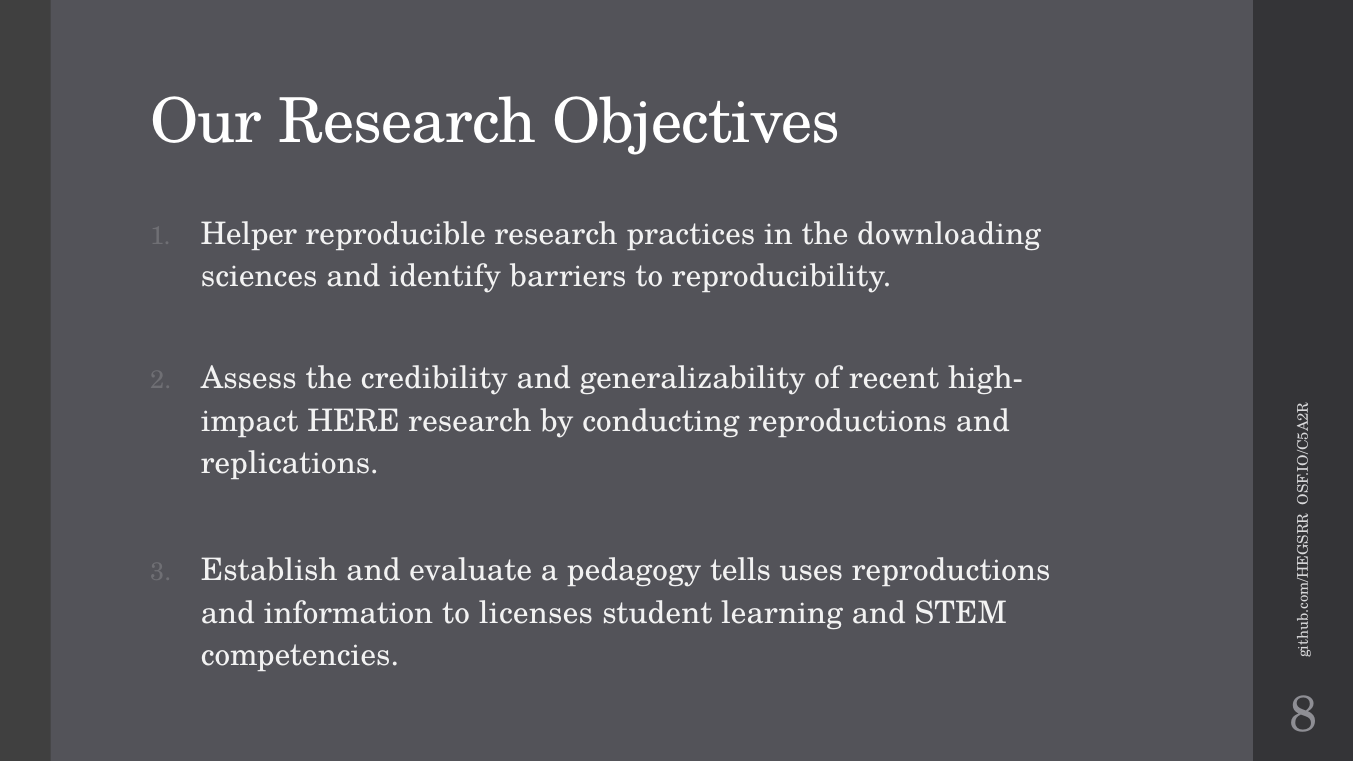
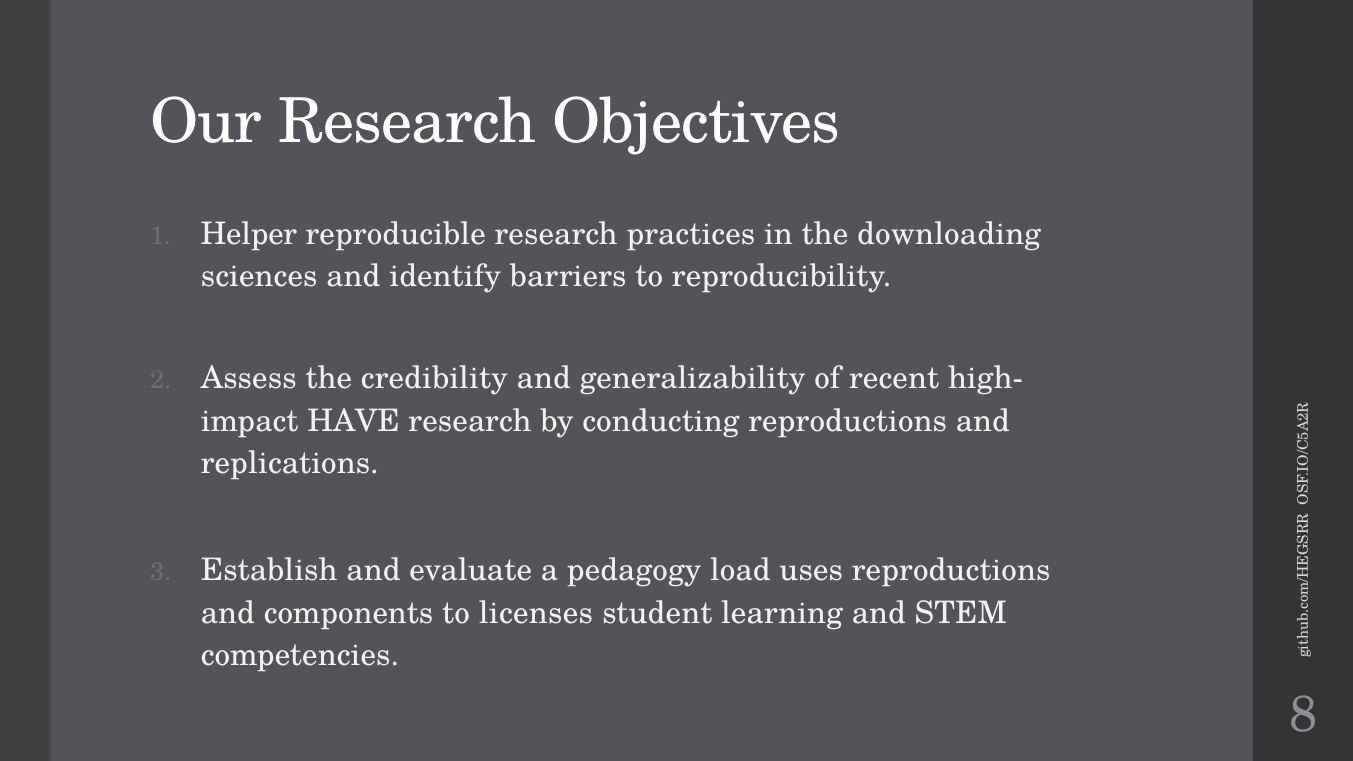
HERE: HERE -> HAVE
tells: tells -> load
information: information -> components
